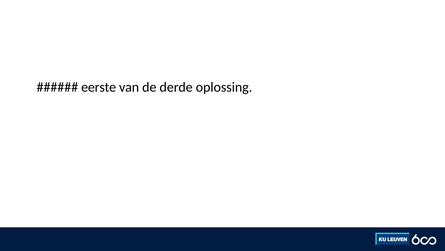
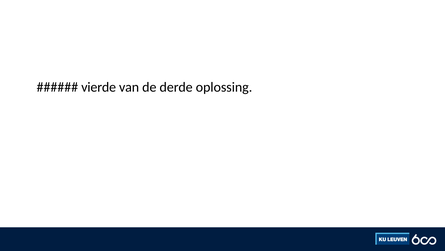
eerste: eerste -> vierde
